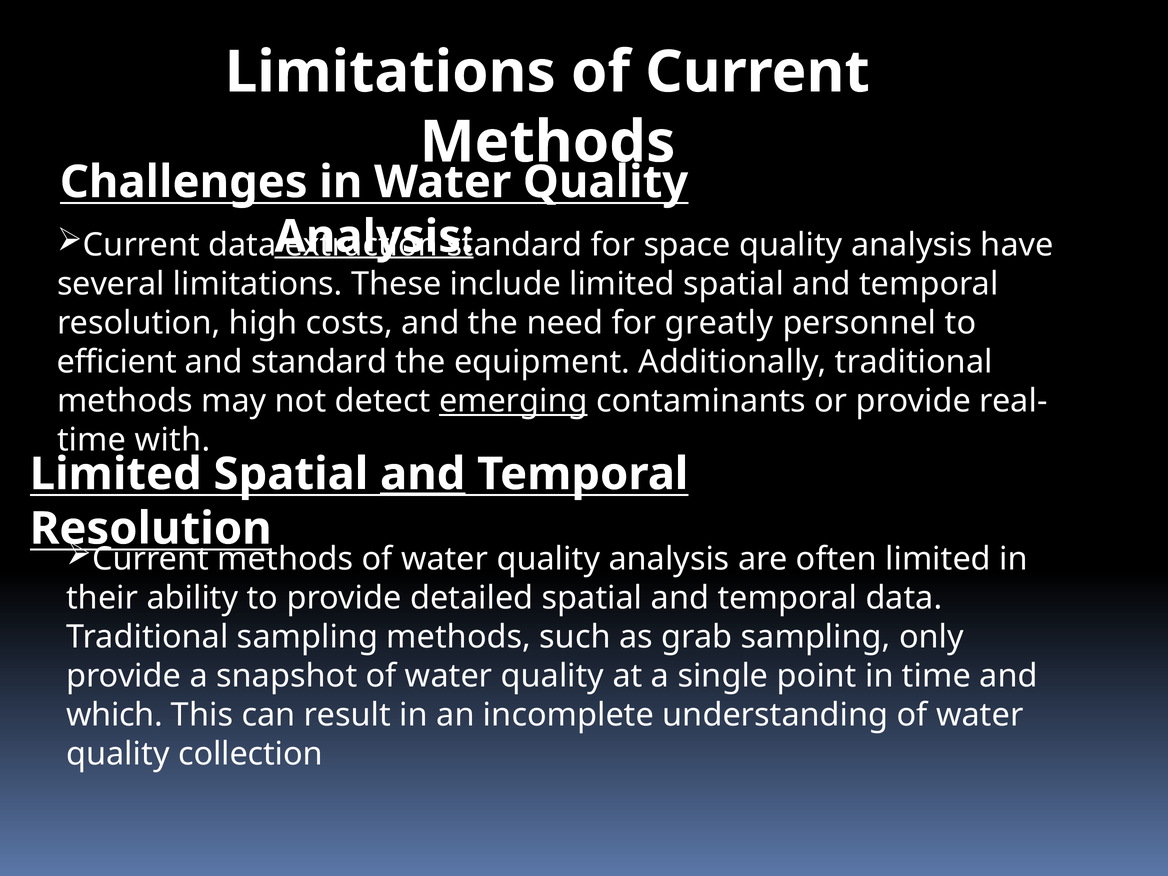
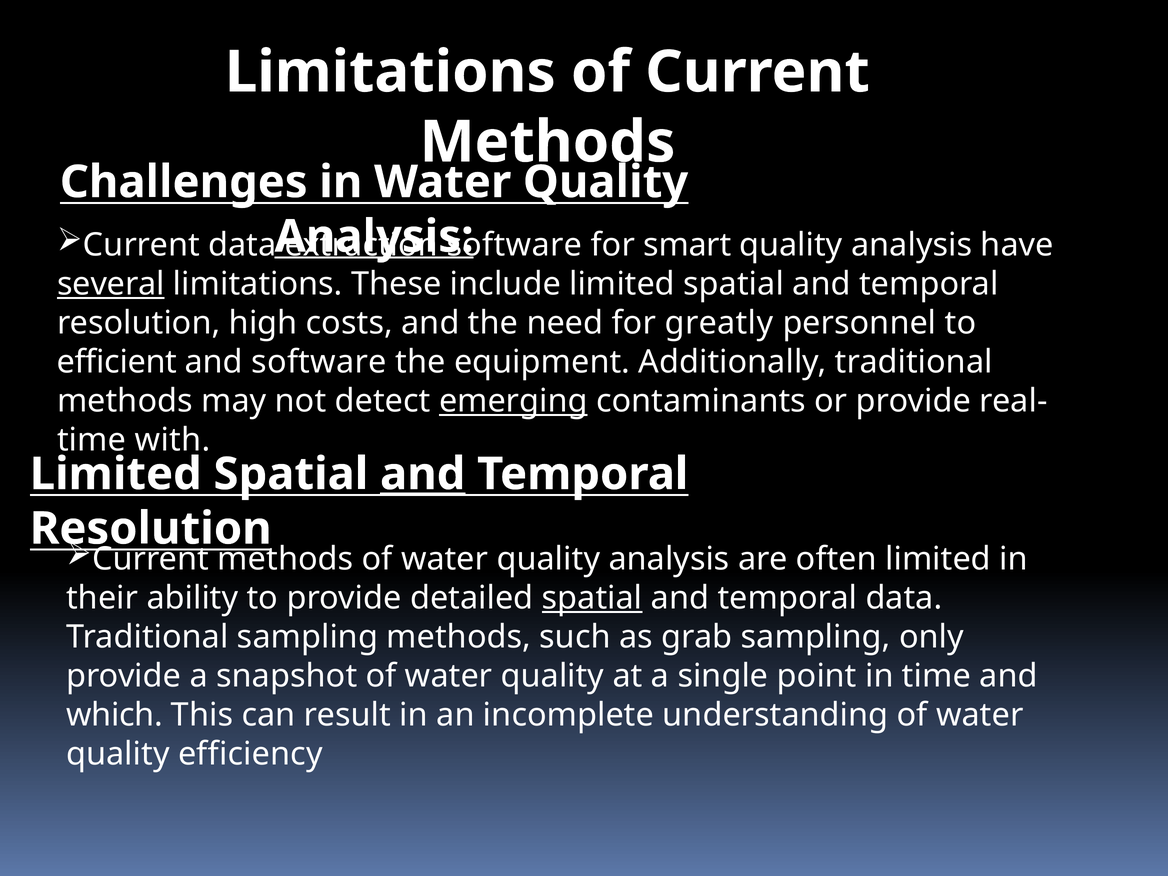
standard at (515, 245): standard -> software
space: space -> smart
several underline: none -> present
and standard: standard -> software
spatial at (592, 598) underline: none -> present
collection: collection -> efficiency
